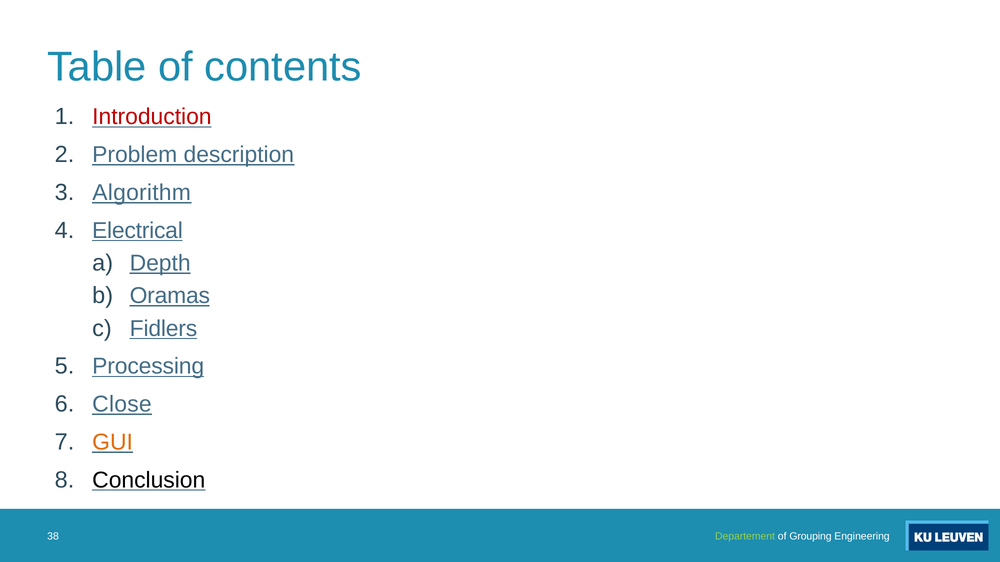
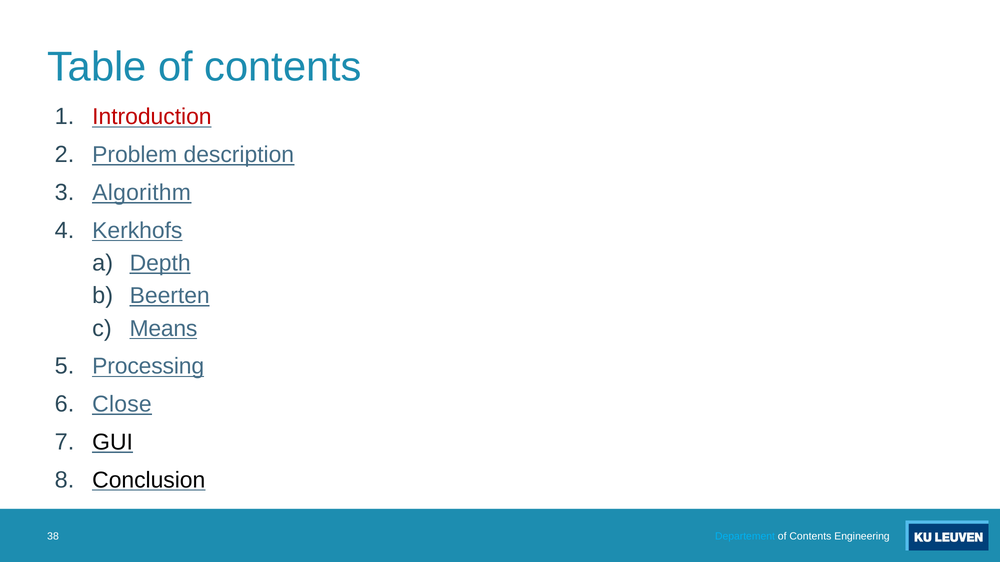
Electrical: Electrical -> Kerkhofs
Oramas: Oramas -> Beerten
Fidlers: Fidlers -> Means
GUI colour: orange -> black
Departement colour: light green -> light blue
Grouping at (810, 537): Grouping -> Contents
